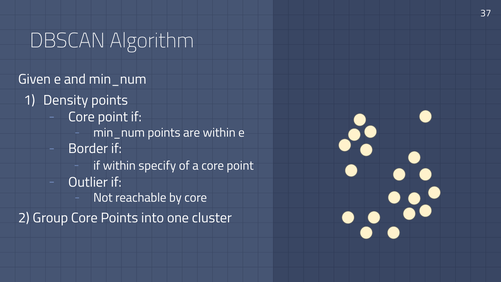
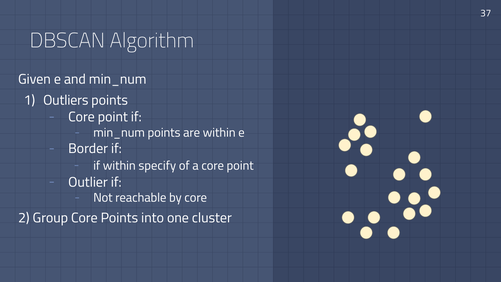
Density: Density -> Outliers
